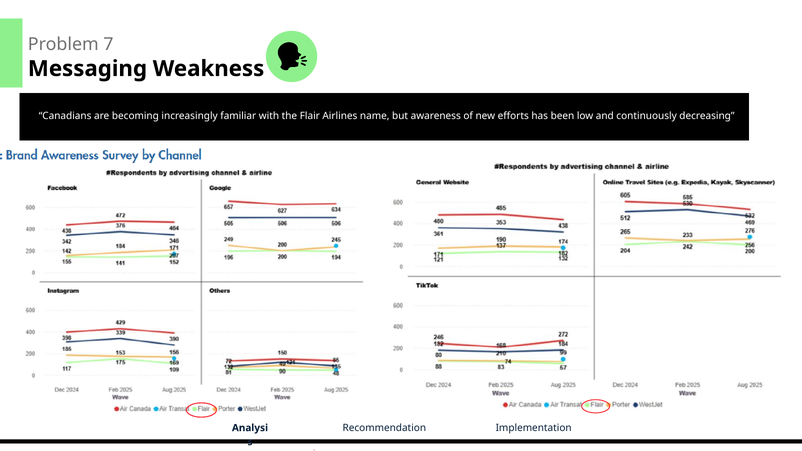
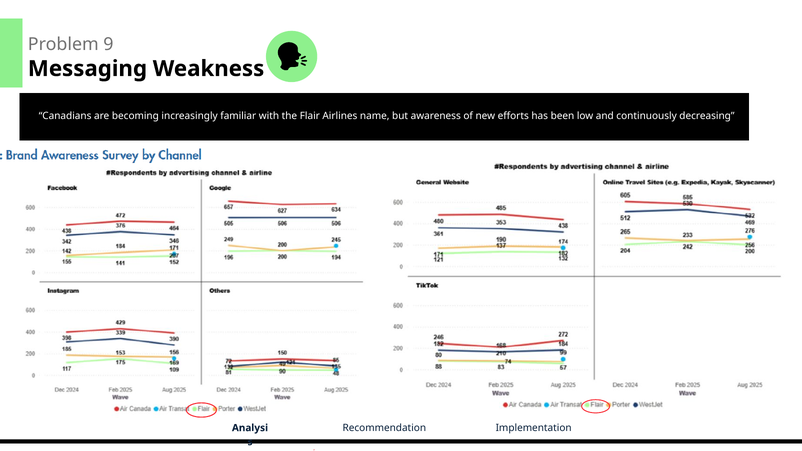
7: 7 -> 9
